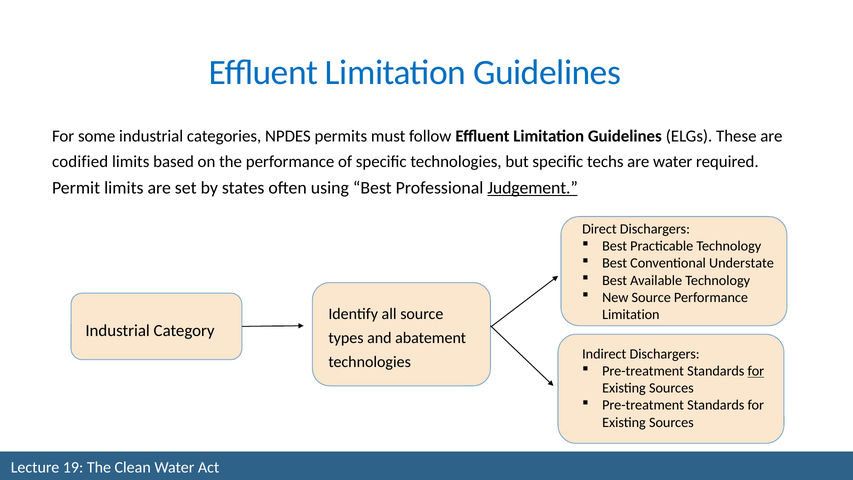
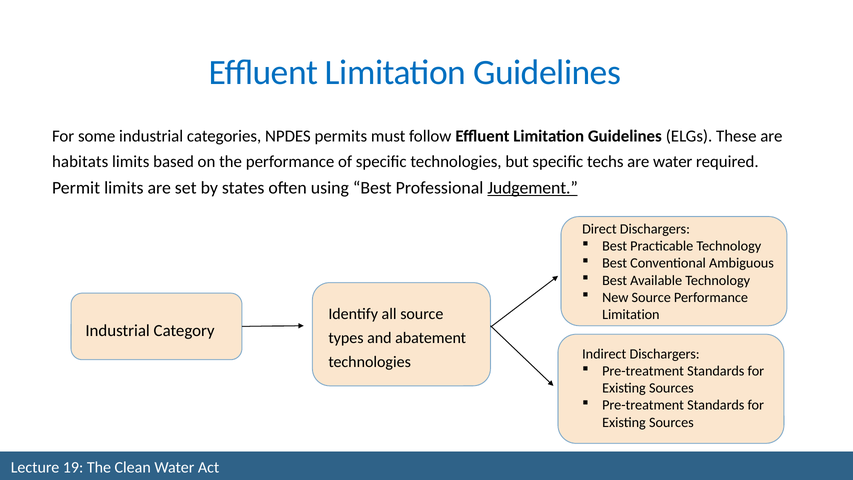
codified: codified -> habitats
Understate: Understate -> Ambiguous
for at (756, 371) underline: present -> none
